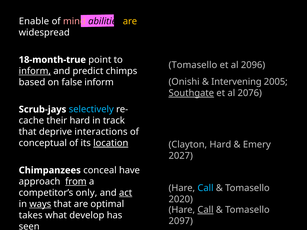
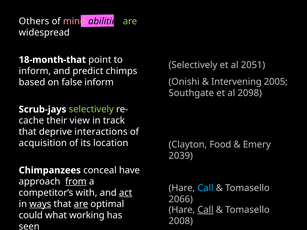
Enable: Enable -> Others
are at (130, 21) colour: yellow -> light green
18-month-true: 18-month-true -> 18-month-that
Tomasello at (193, 65): Tomasello -> Selectively
2096: 2096 -> 2051
inform at (35, 71) underline: present -> none
Southgate underline: present -> none
2076: 2076 -> 2098
selectively at (91, 110) colour: light blue -> light green
their hard: hard -> view
conceptual: conceptual -> acquisition
location underline: present -> none
Clayton Hard: Hard -> Food
2027: 2027 -> 2039
only: only -> with
2020: 2020 -> 2066
are at (81, 204) underline: none -> present
takes: takes -> could
develop: develop -> working
2097: 2097 -> 2008
